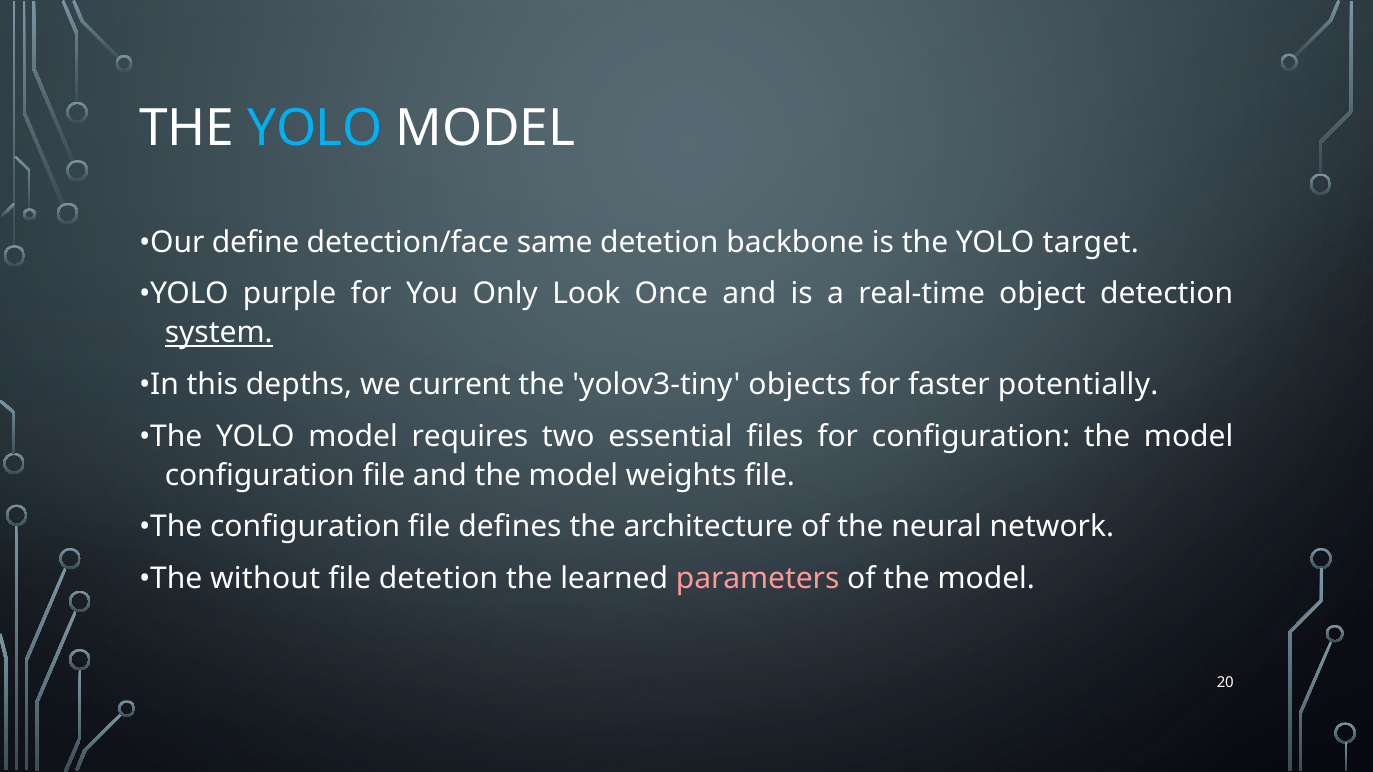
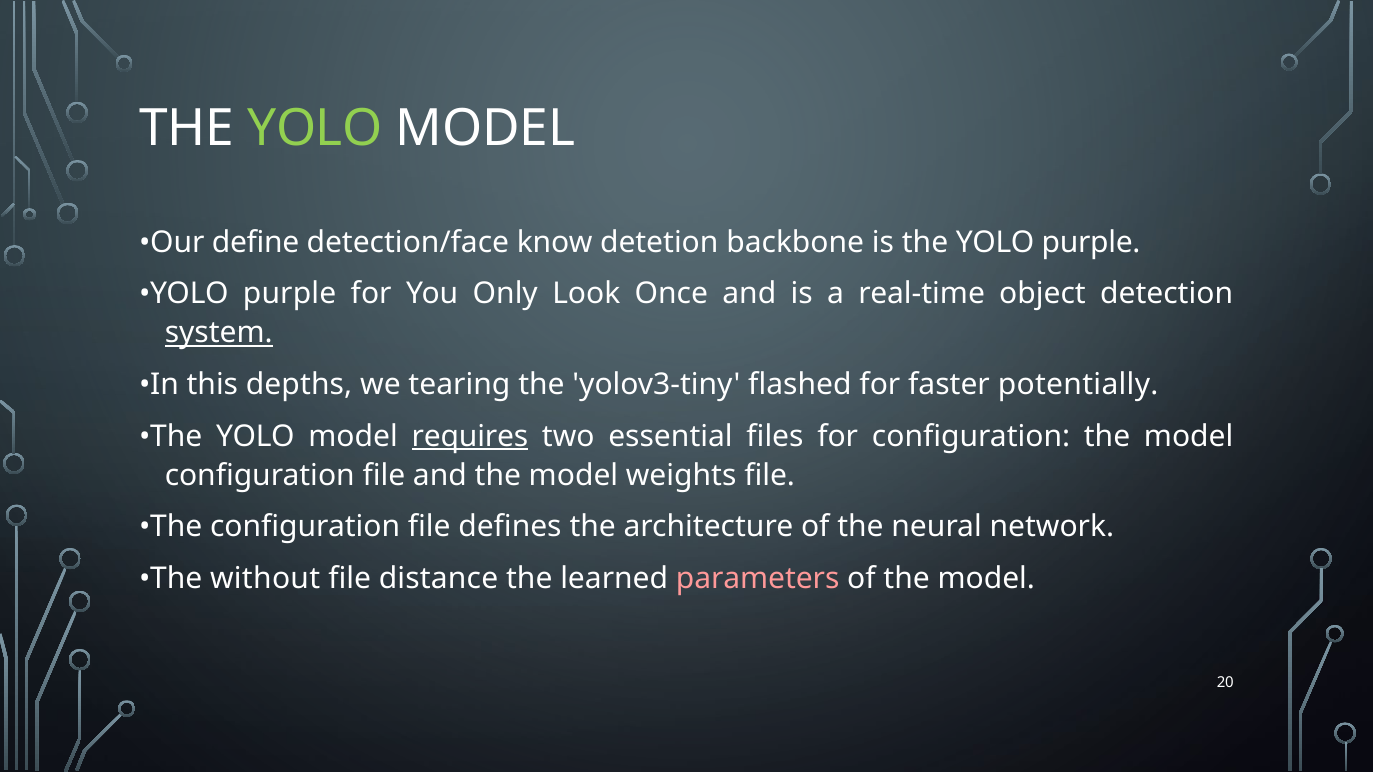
YOLO at (315, 129) colour: light blue -> light green
same: same -> know
the YOLO target: target -> purple
current: current -> tearing
objects: objects -> flashed
requires underline: none -> present
file detetion: detetion -> distance
